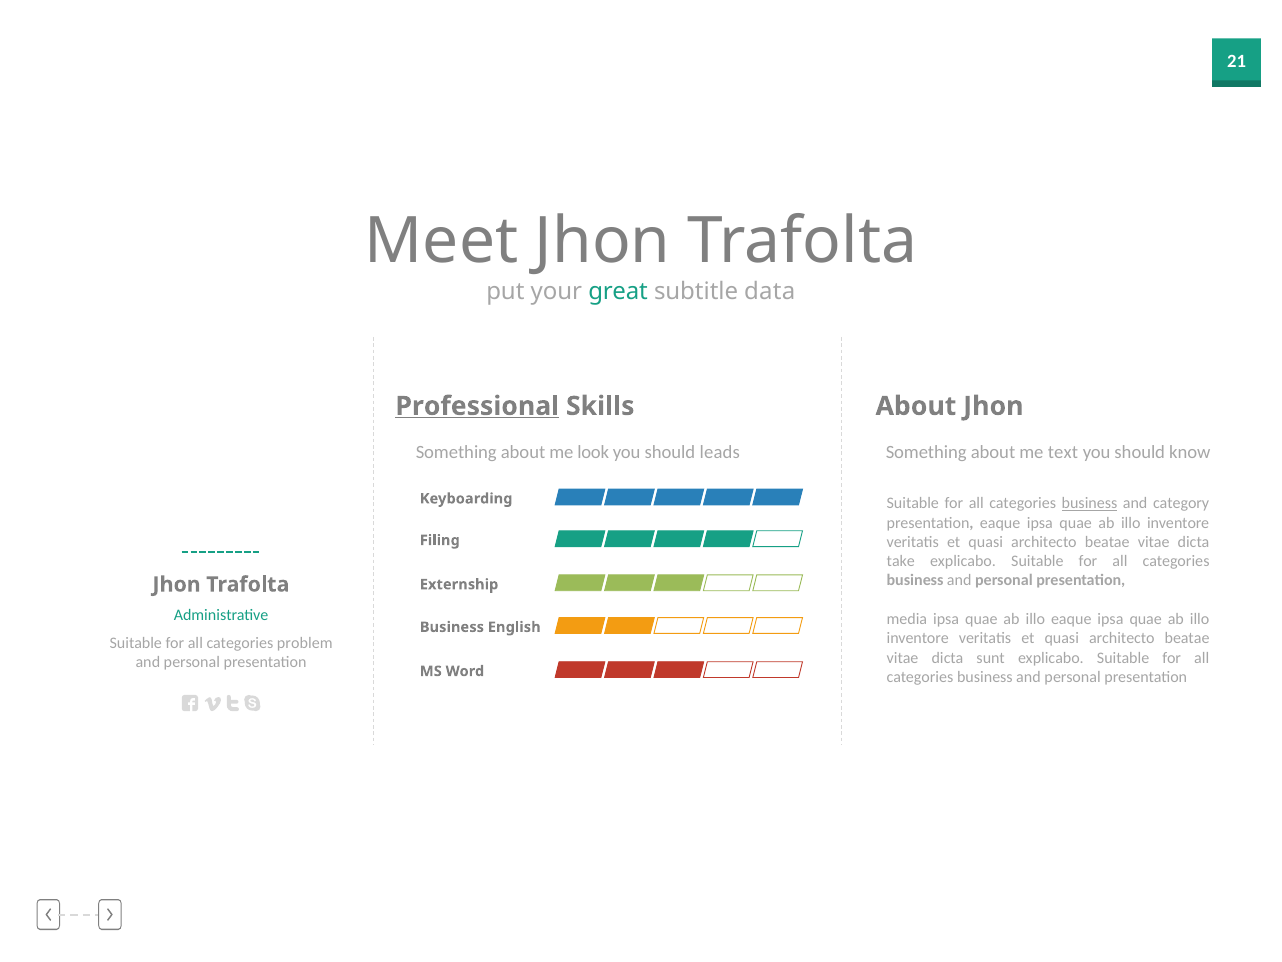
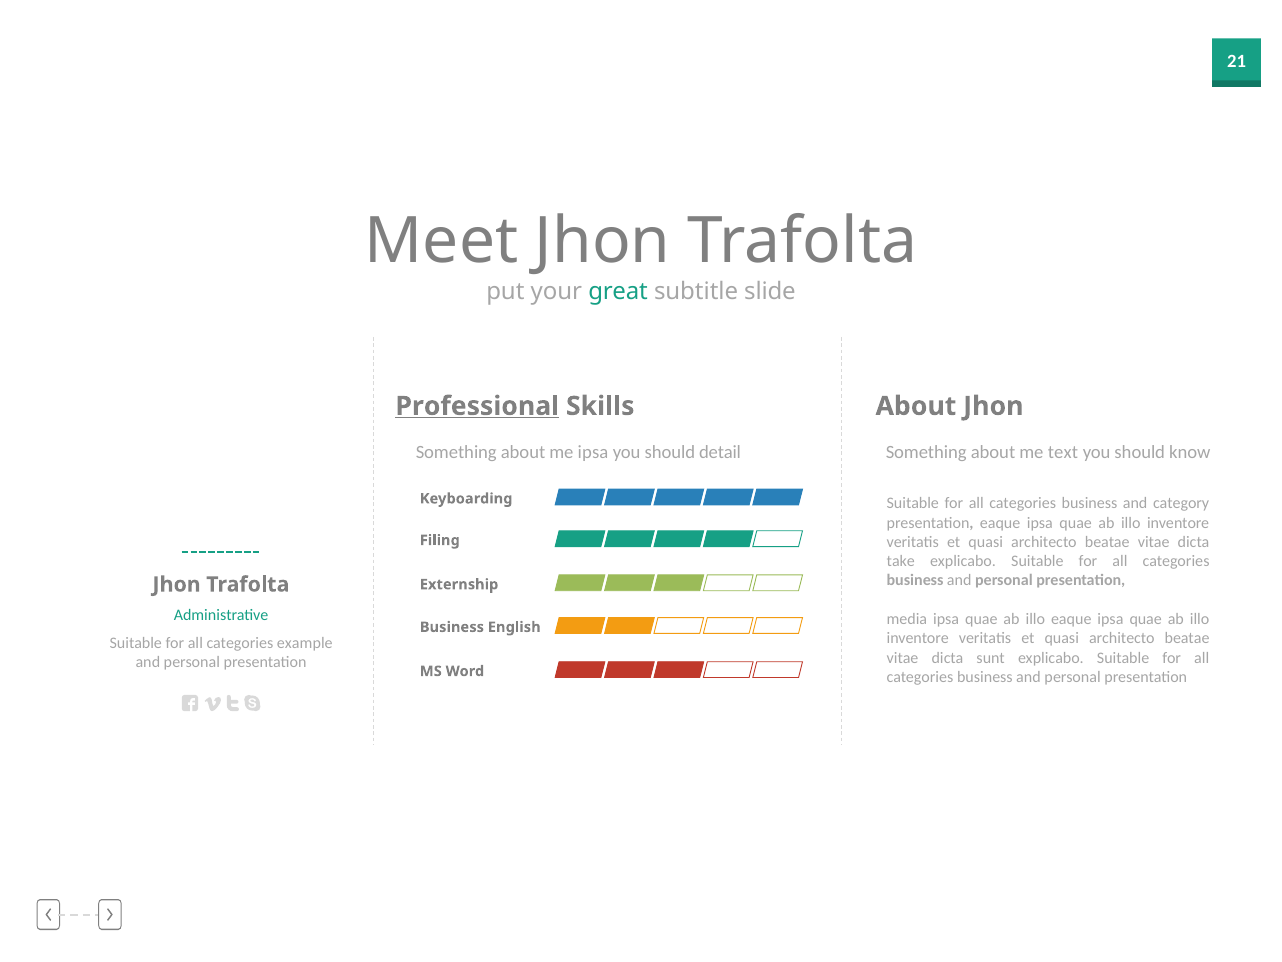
data: data -> slide
me look: look -> ipsa
leads: leads -> detail
business at (1090, 503) underline: present -> none
problem: problem -> example
